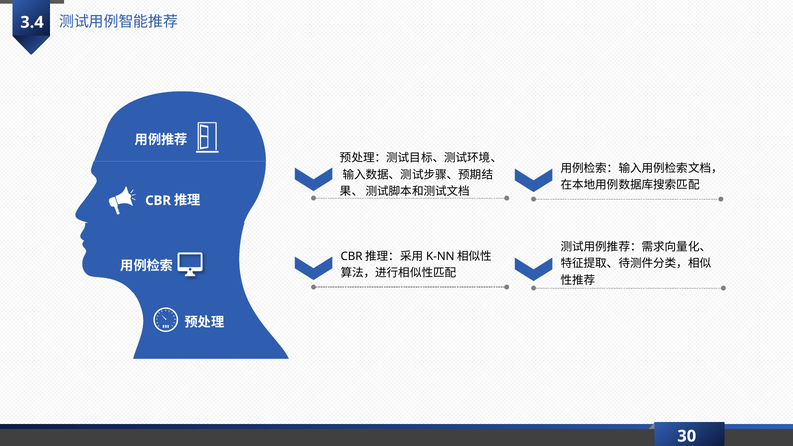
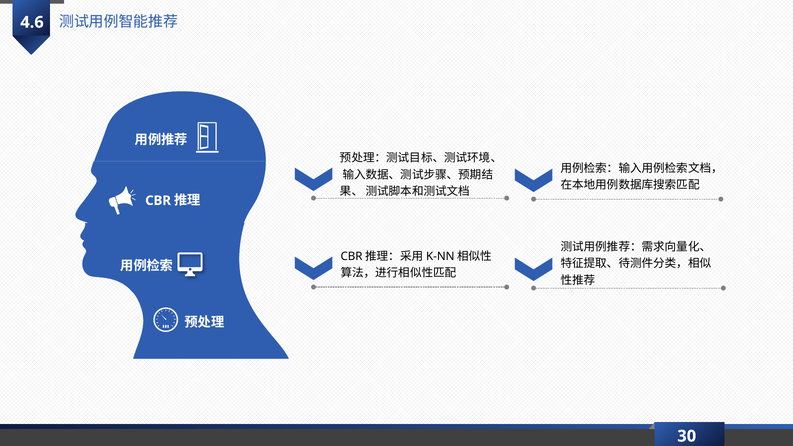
3.4: 3.4 -> 4.6
